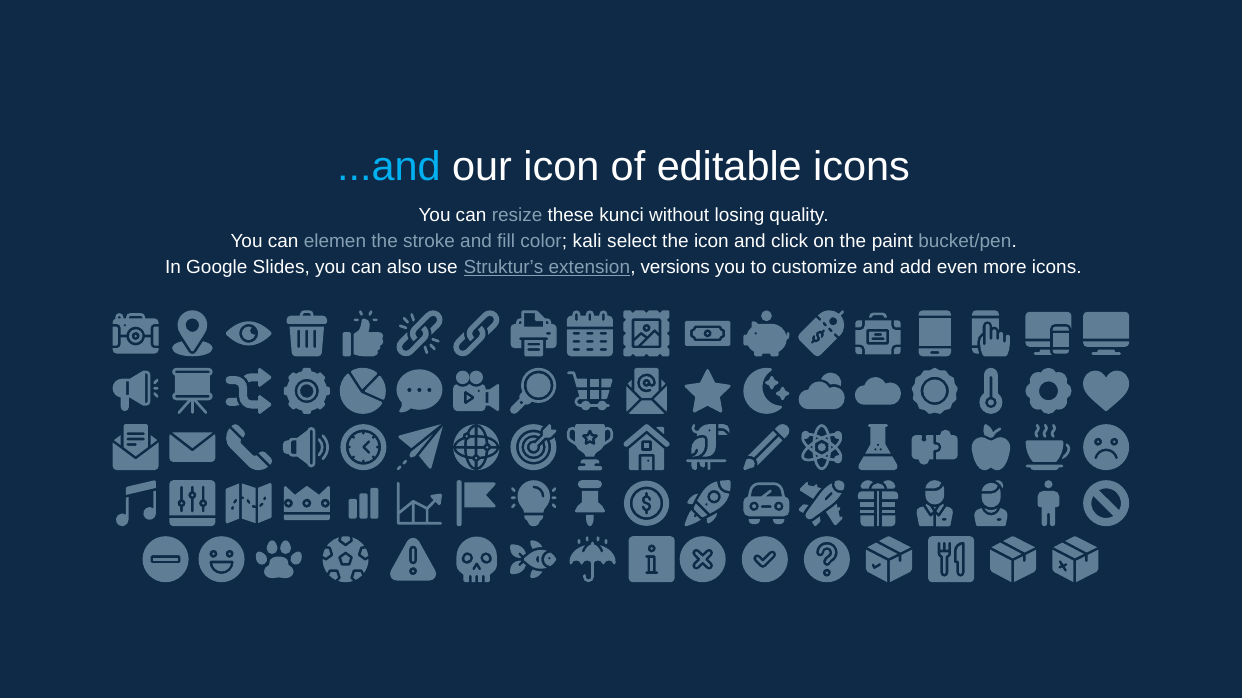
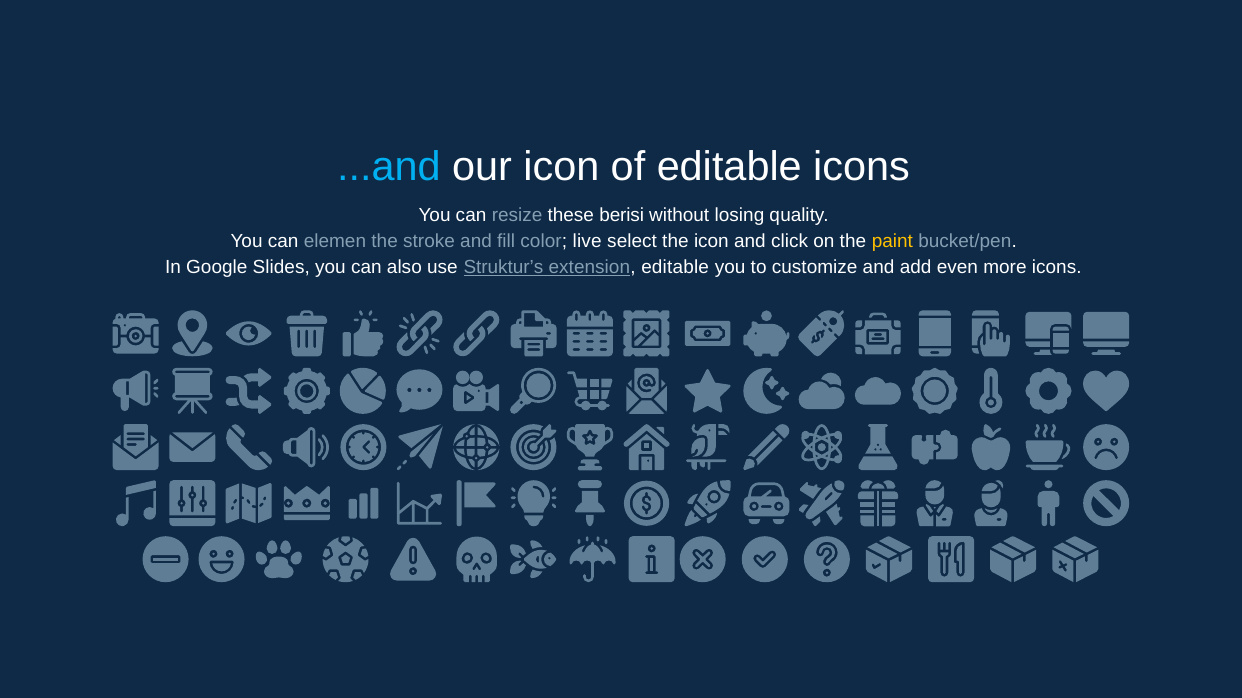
kunci: kunci -> berisi
kali: kali -> live
paint colour: white -> yellow
extension versions: versions -> editable
